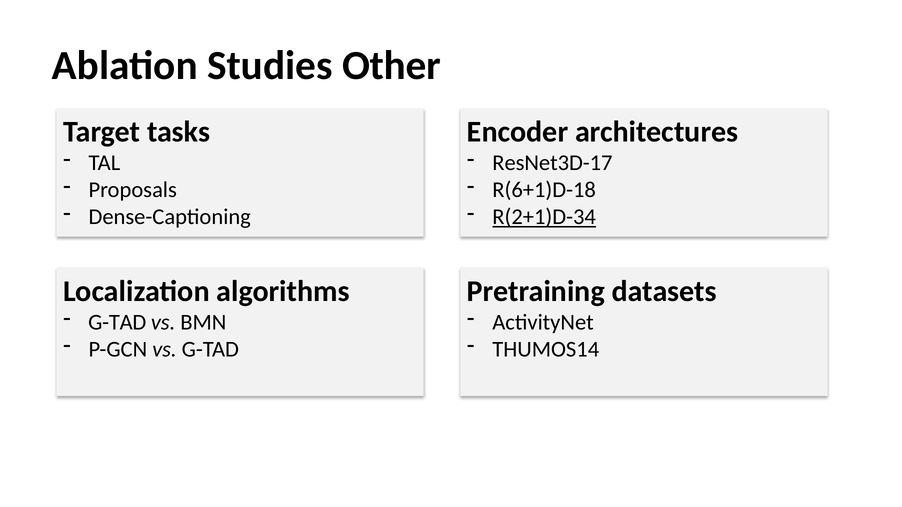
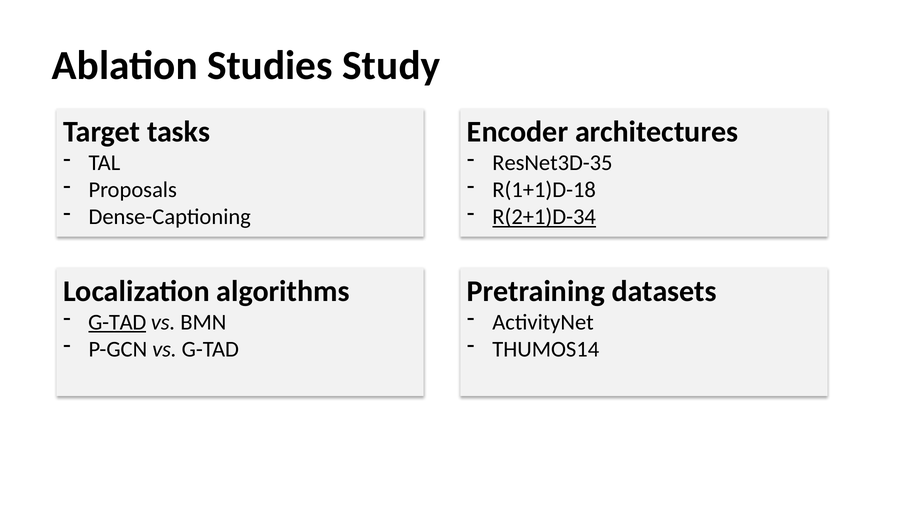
Other: Other -> Study
ResNet3D-17: ResNet3D-17 -> ResNet3D-35
R(6+1)D-18: R(6+1)D-18 -> R(1+1)D-18
G-TAD at (117, 322) underline: none -> present
